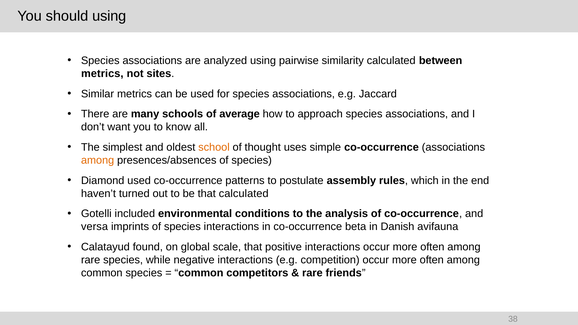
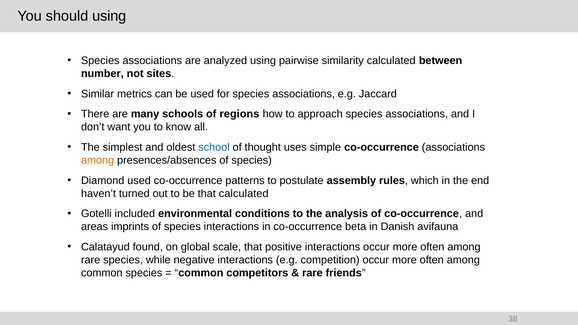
metrics at (102, 74): metrics -> number
average: average -> regions
school colour: orange -> blue
versa: versa -> areas
